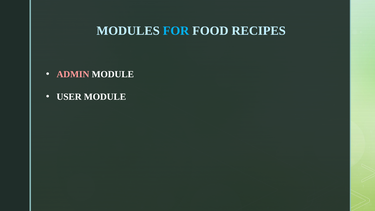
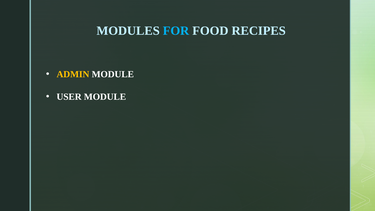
ADMIN colour: pink -> yellow
